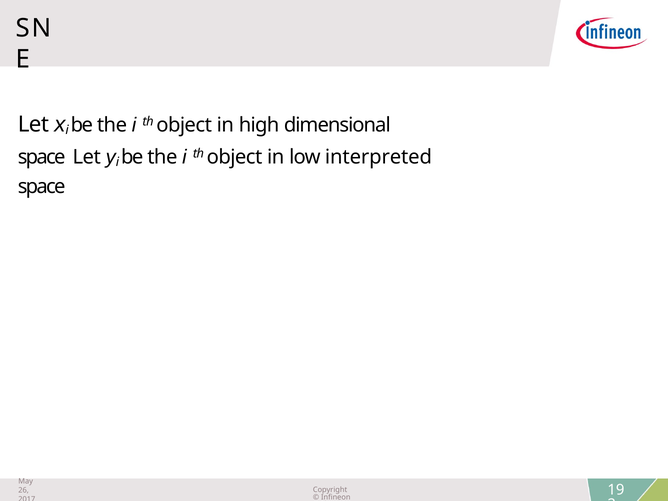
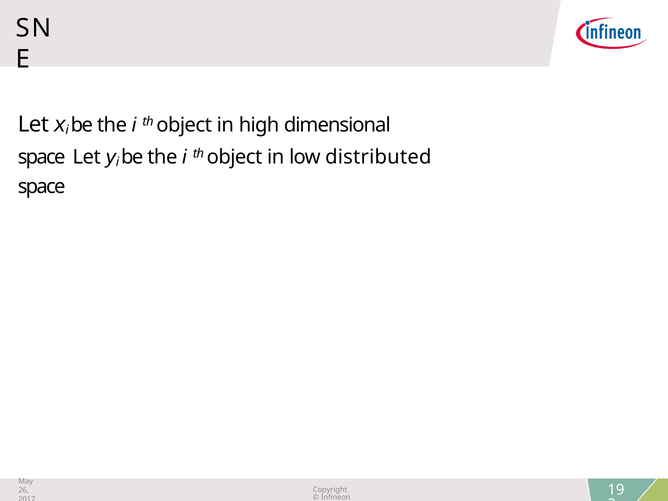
interpreted: interpreted -> distributed
